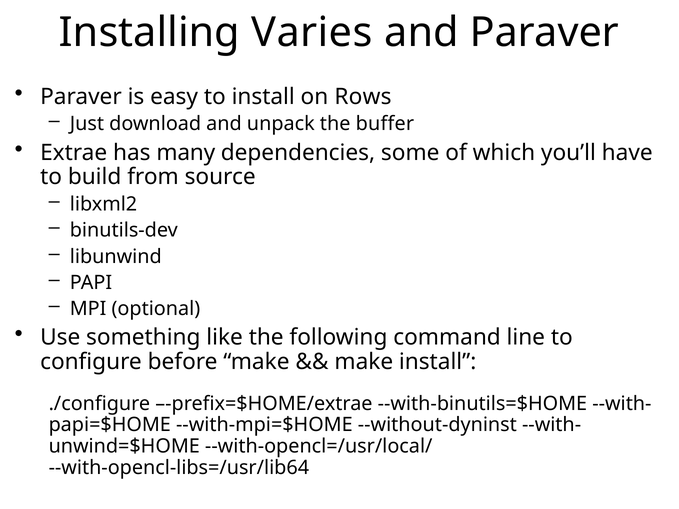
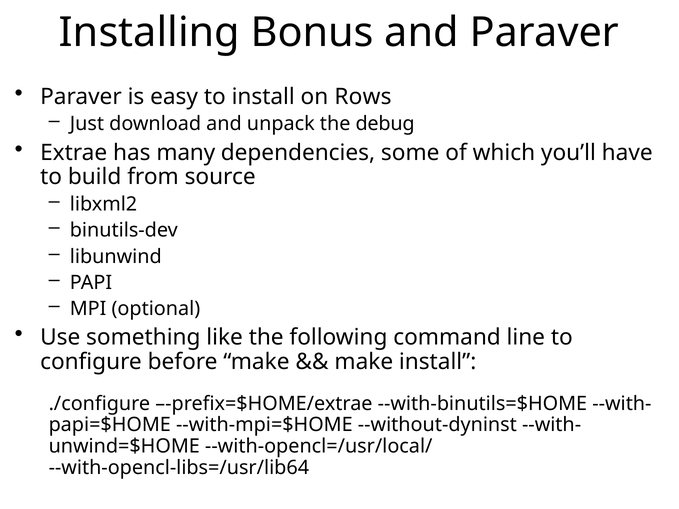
Varies: Varies -> Bonus
buffer: buffer -> debug
